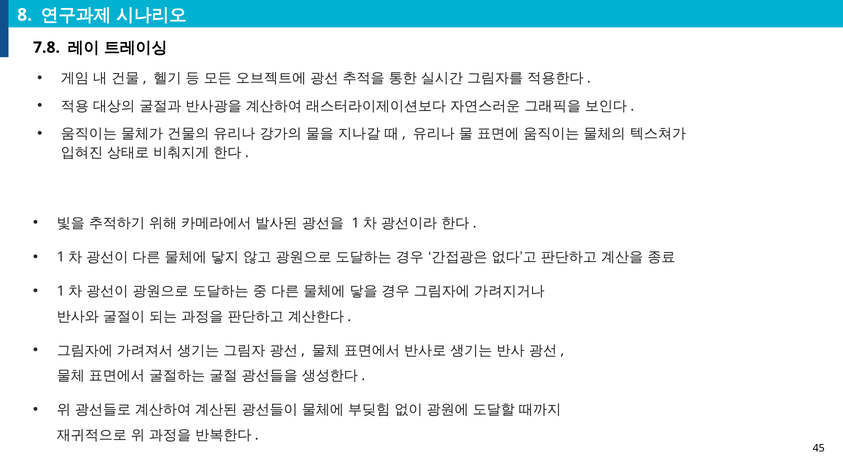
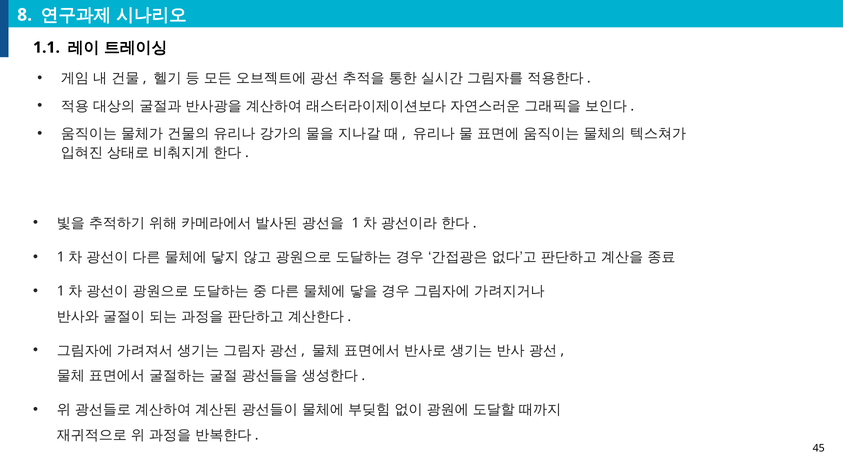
7.8: 7.8 -> 1.1
